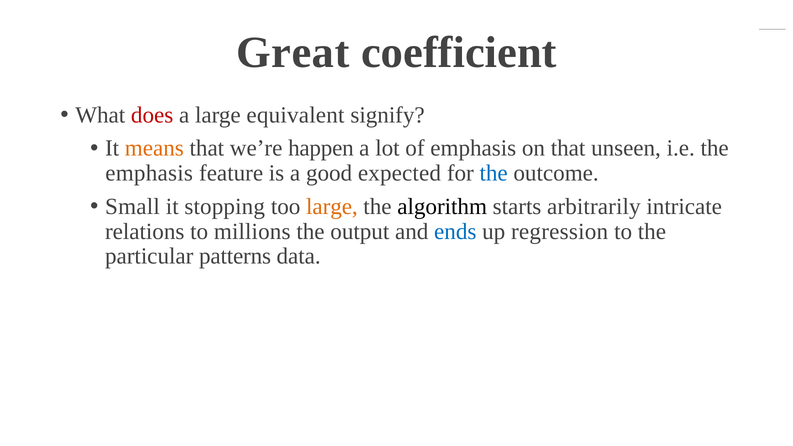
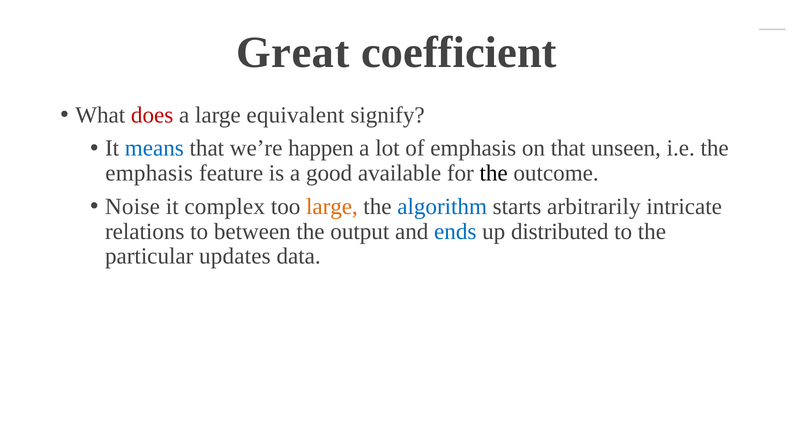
means colour: orange -> blue
expected: expected -> available
the at (494, 173) colour: blue -> black
Small: Small -> Noise
stopping: stopping -> complex
algorithm colour: black -> blue
millions: millions -> between
regression: regression -> distributed
patterns: patterns -> updates
